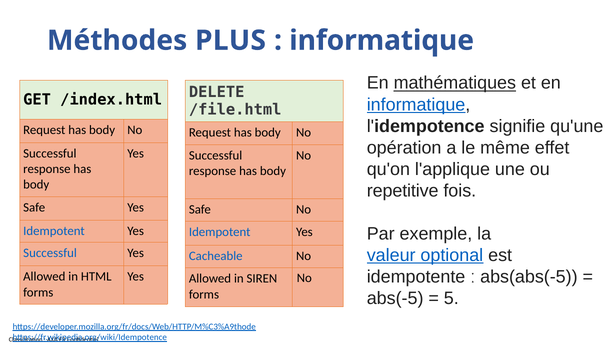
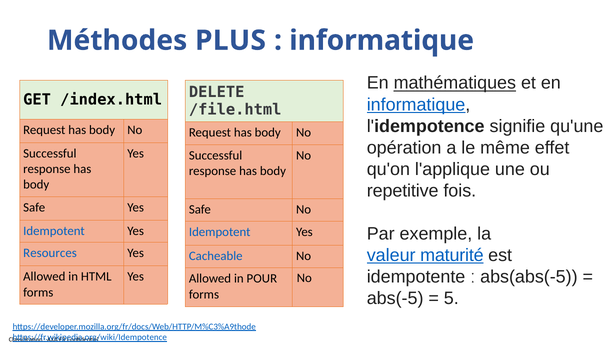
optional: optional -> maturité
Successful at (50, 253): Successful -> Resources
SIREN: SIREN -> POUR
